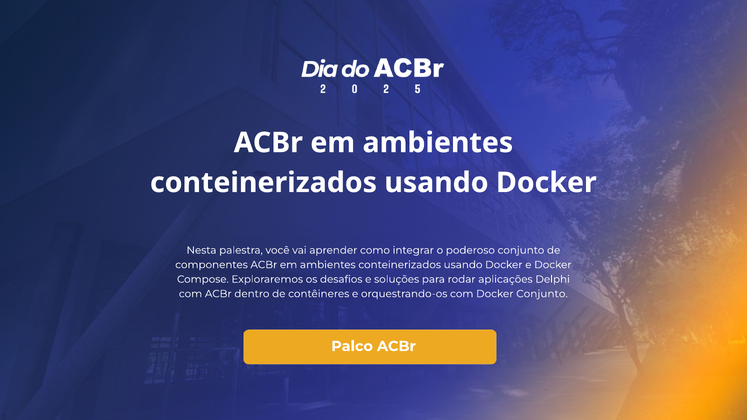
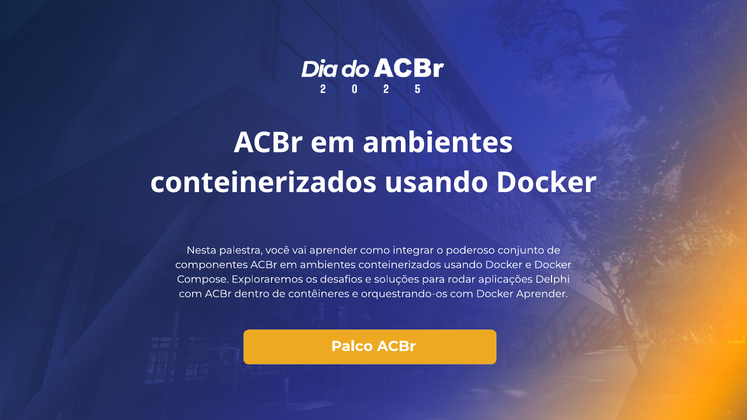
Docker Conjunto: Conjunto -> Aprender
